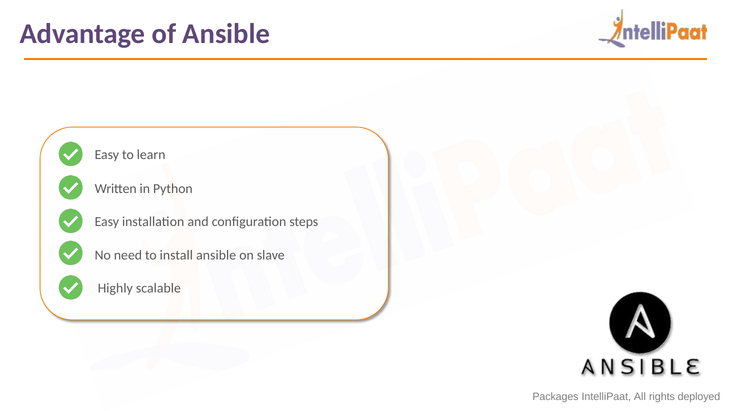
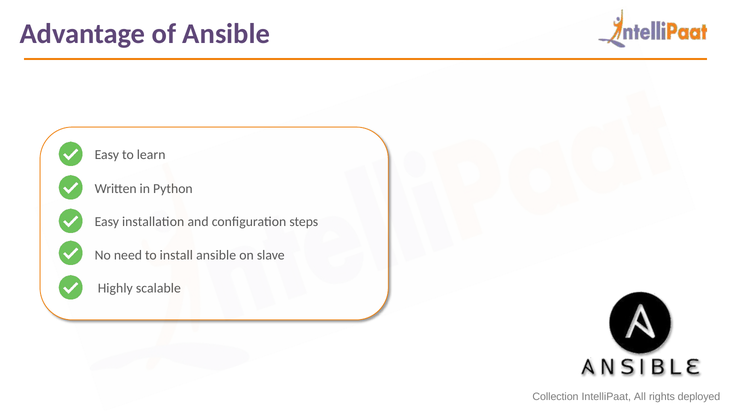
Packages: Packages -> Collection
